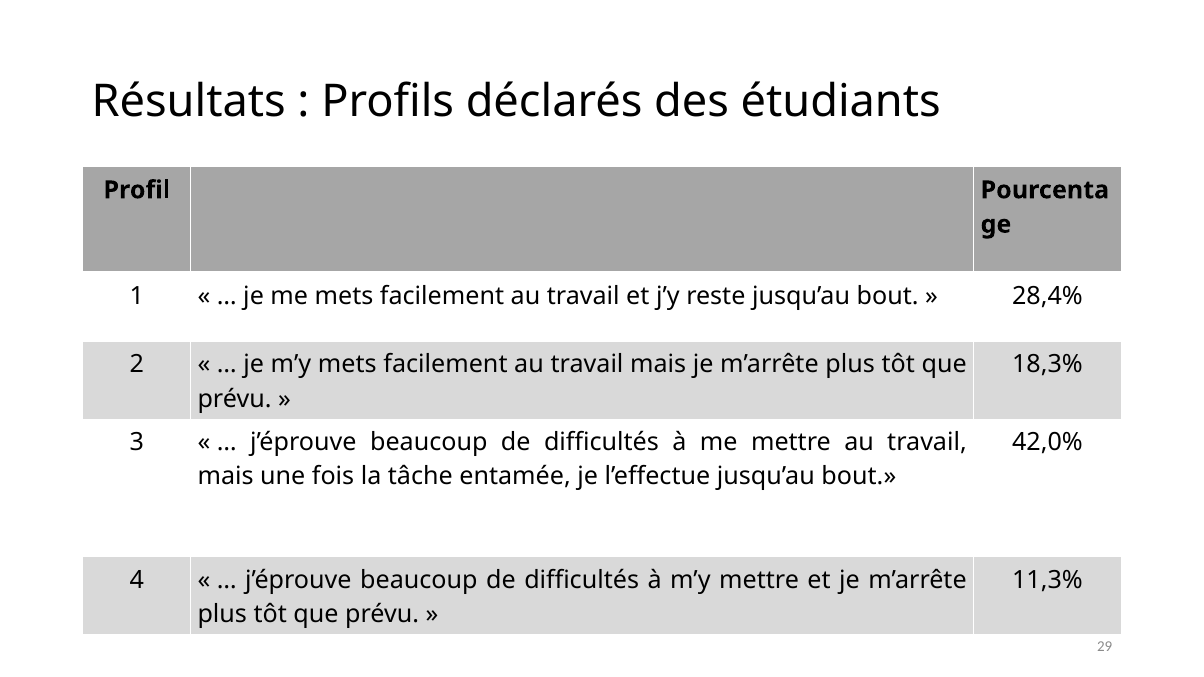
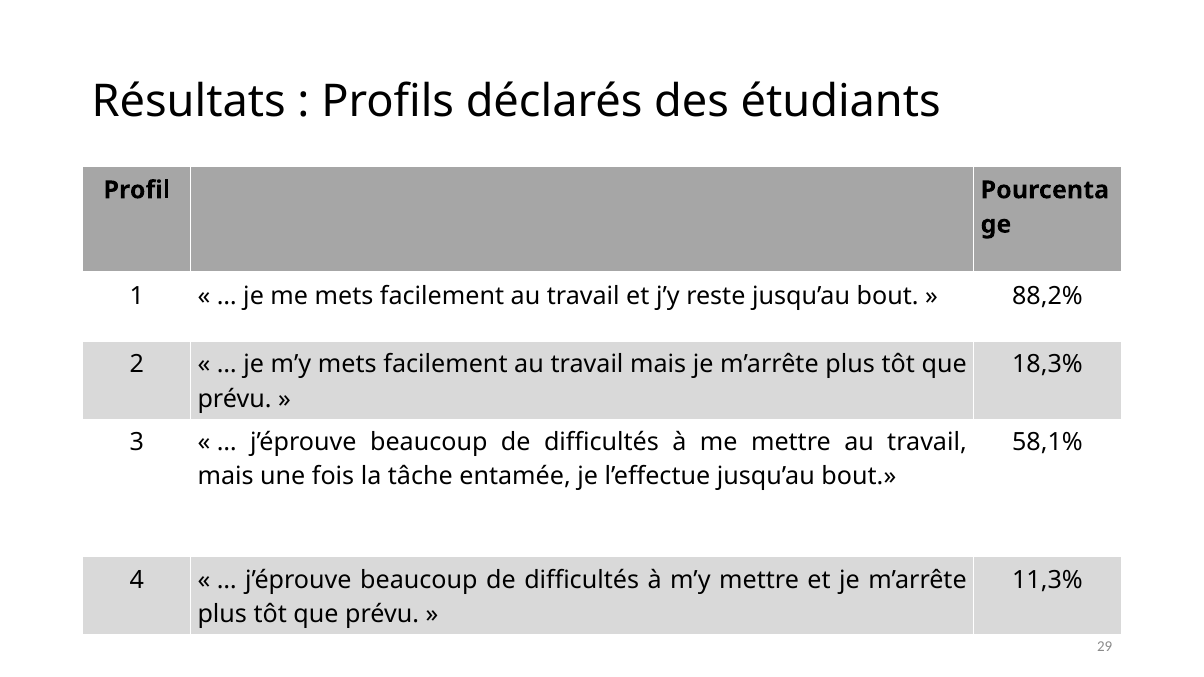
28,4%: 28,4% -> 88,2%
42,0%: 42,0% -> 58,1%
